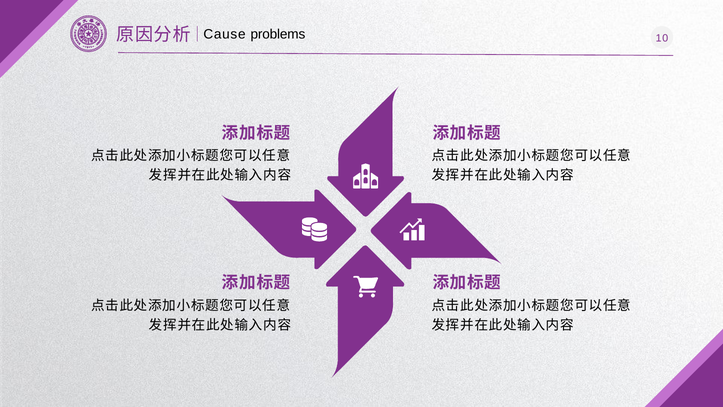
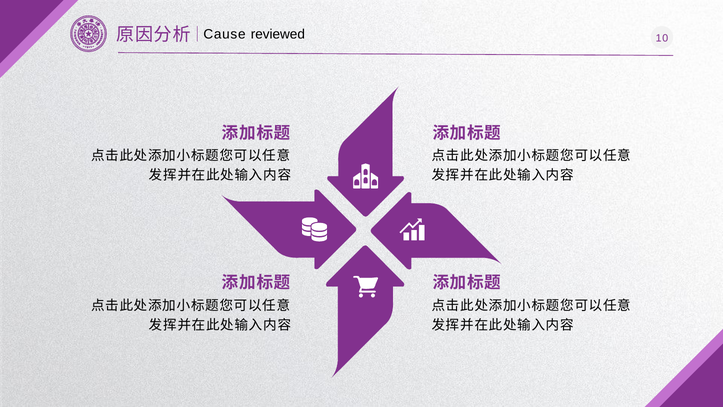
problems: problems -> reviewed
